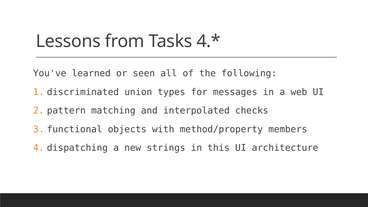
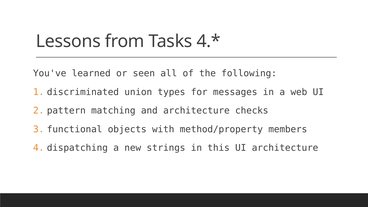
and interpolated: interpolated -> architecture
